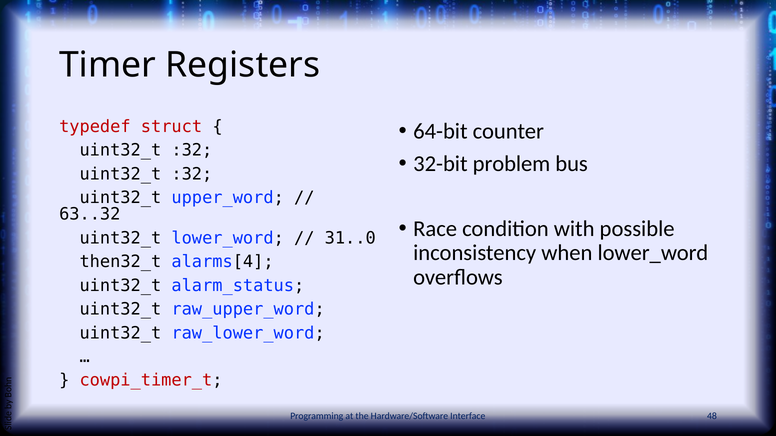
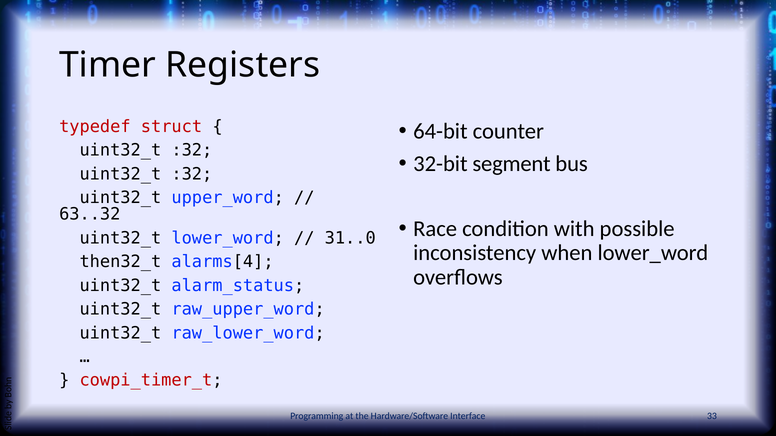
problem: problem -> segment
48: 48 -> 33
